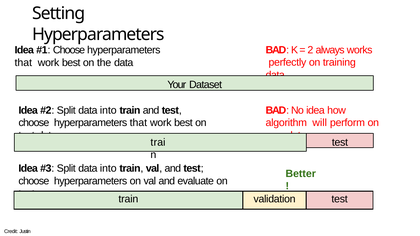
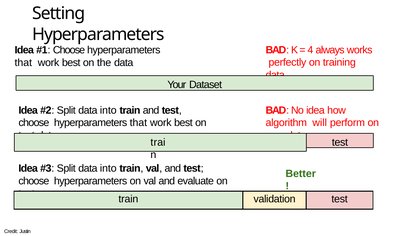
2: 2 -> 4
